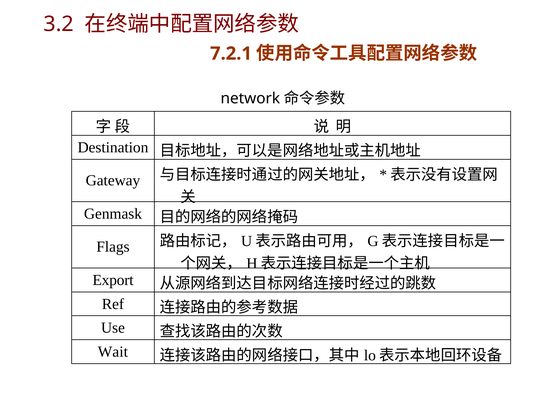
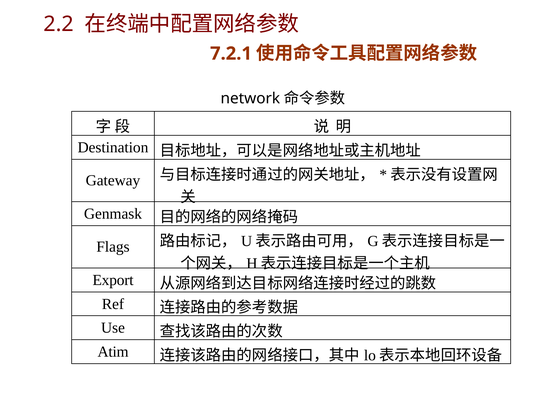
3.2: 3.2 -> 2.2
Wait: Wait -> Atim
